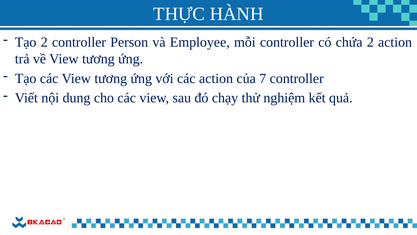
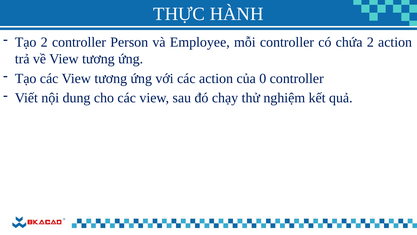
7: 7 -> 0
